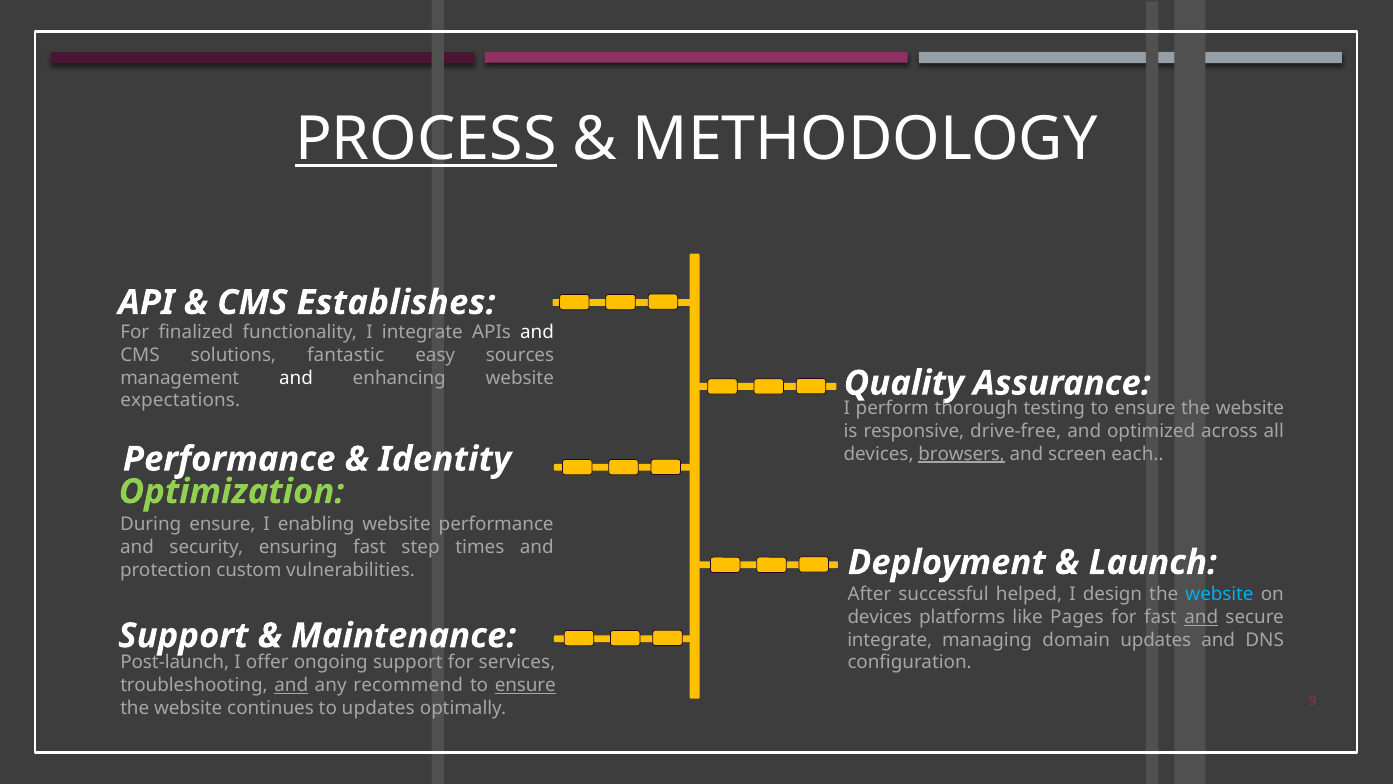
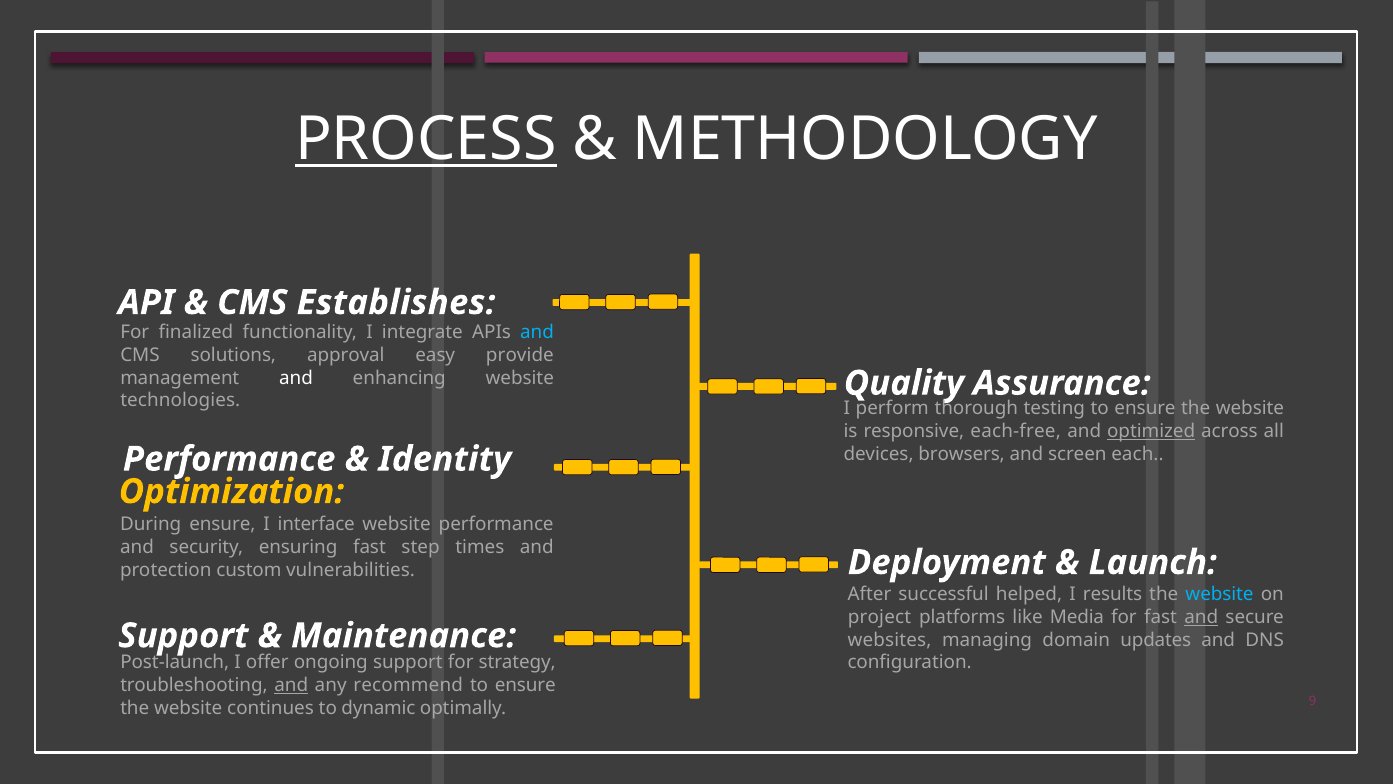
and at (537, 332) colour: white -> light blue
fantastic: fantastic -> approval
sources: sources -> provide
expectations: expectations -> technologies
drive-free: drive-free -> each-free
optimized underline: none -> present
browsers underline: present -> none
Optimization colour: light green -> yellow
enabling: enabling -> interface
design: design -> results
devices at (880, 617): devices -> project
Pages: Pages -> Media
integrate at (890, 640): integrate -> websites
services: services -> strategy
ensure at (525, 685) underline: present -> none
to updates: updates -> dynamic
